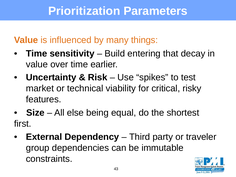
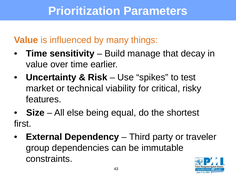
entering: entering -> manage
